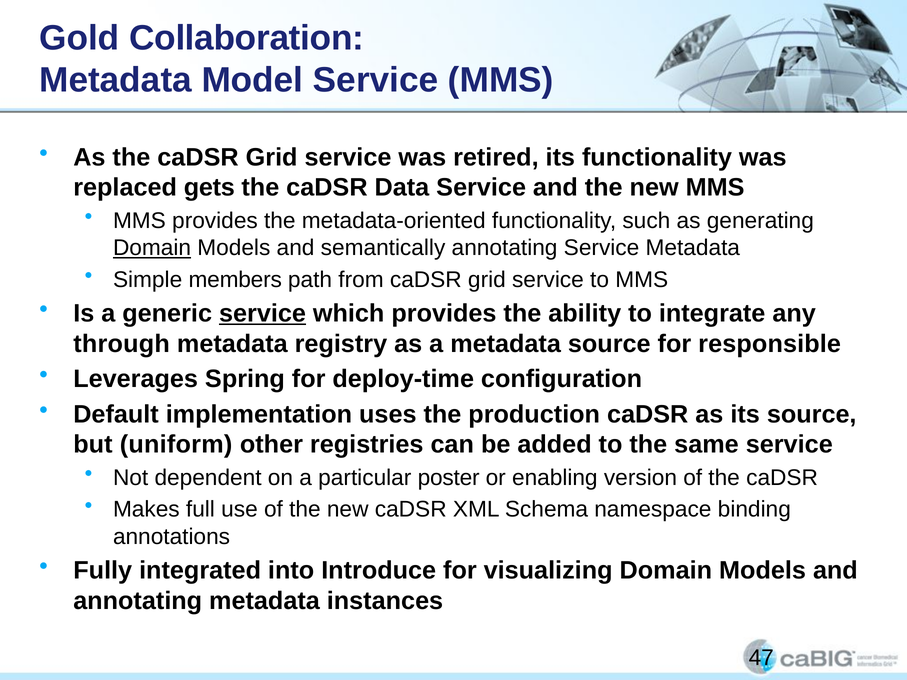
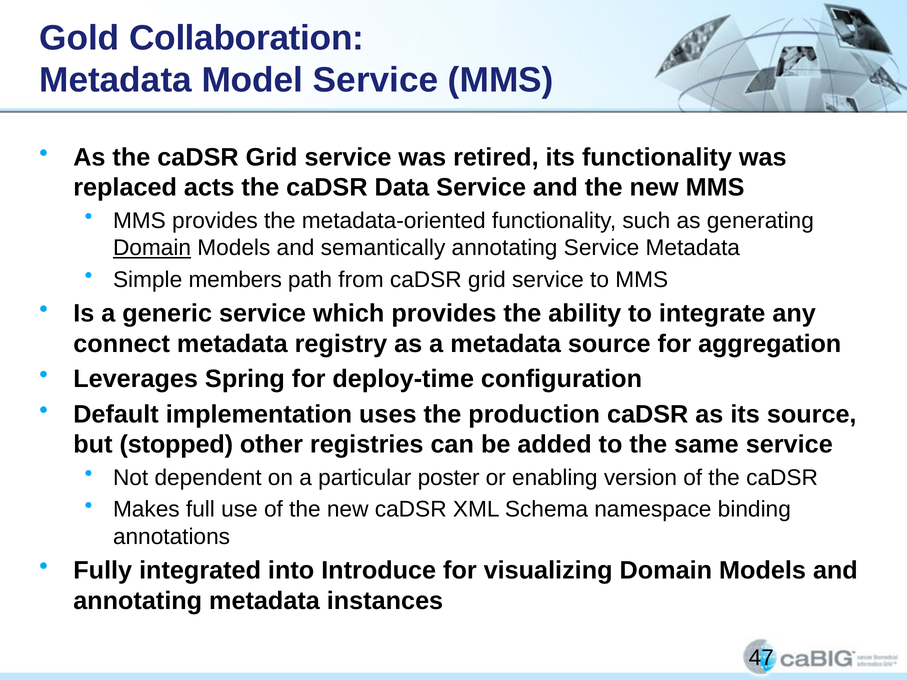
gets: gets -> acts
service at (262, 314) underline: present -> none
through: through -> connect
responsible: responsible -> aggregation
uniform: uniform -> stopped
